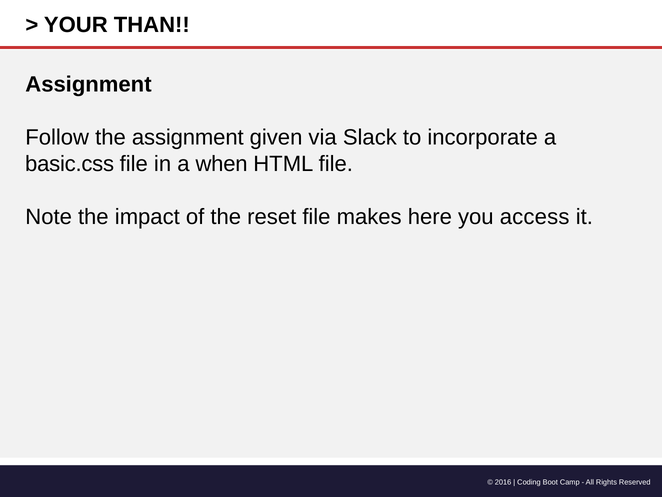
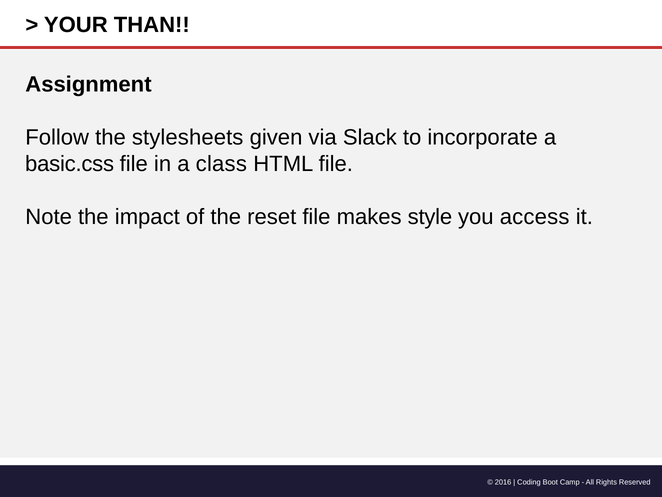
the assignment: assignment -> stylesheets
when: when -> class
here: here -> style
